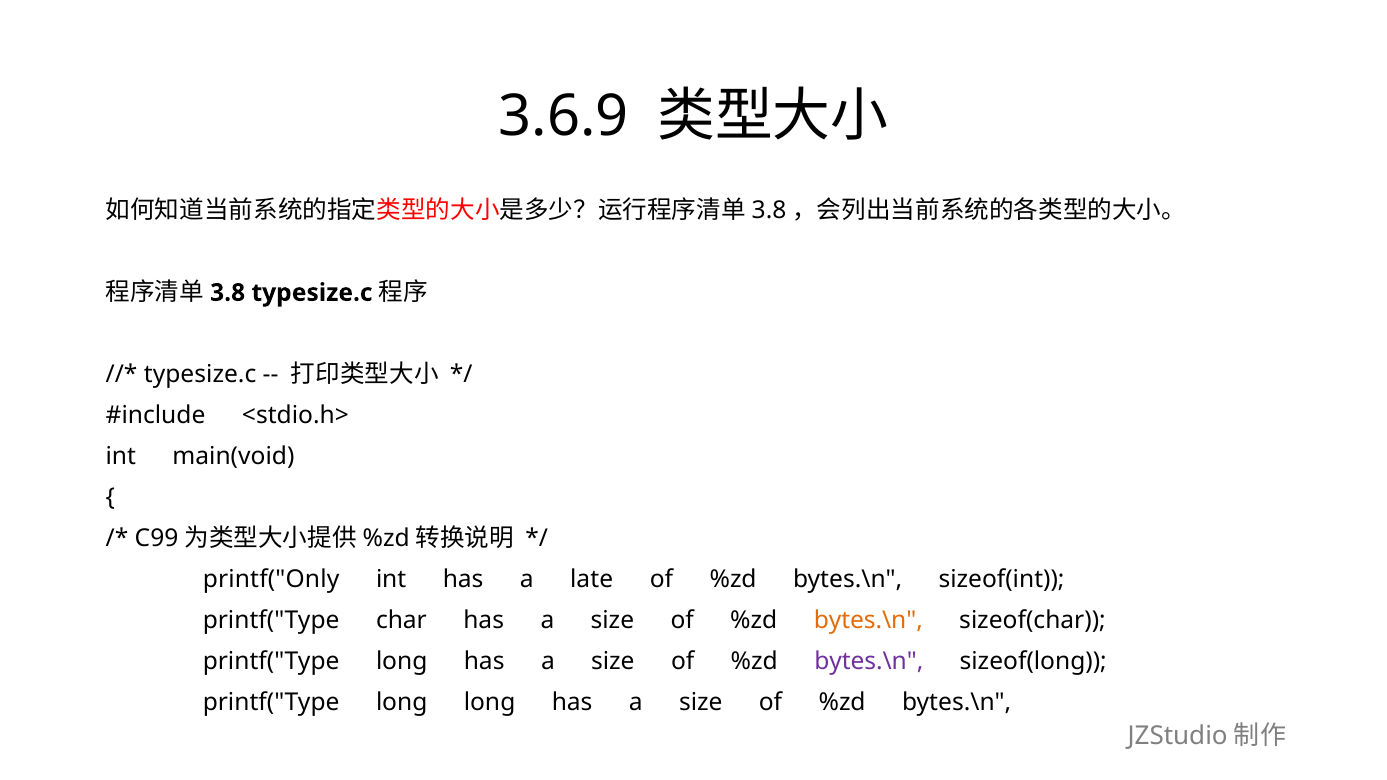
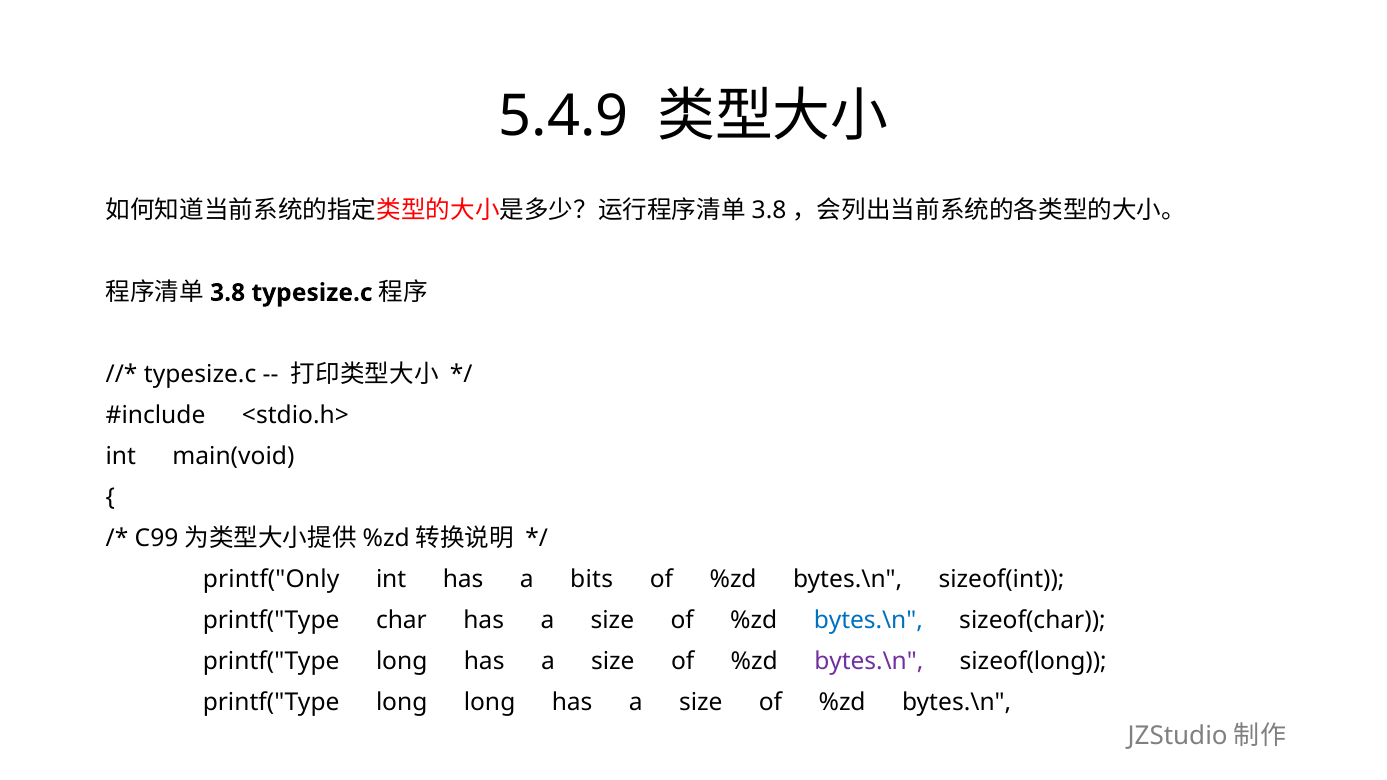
3.6.9: 3.6.9 -> 5.4.9
late: late -> bits
bytes.\n at (868, 621) colour: orange -> blue
